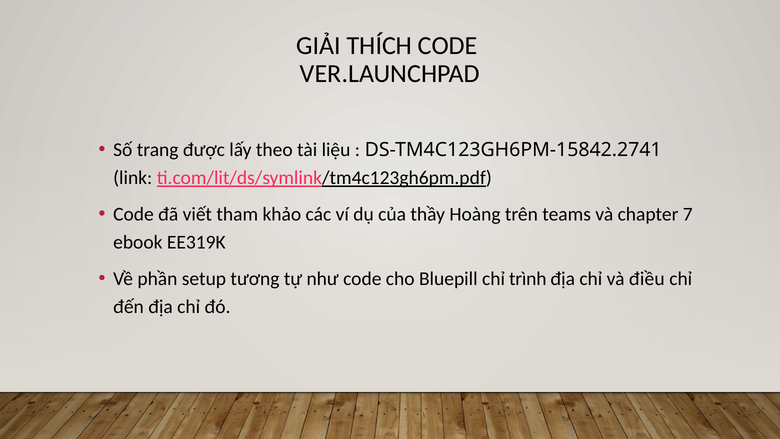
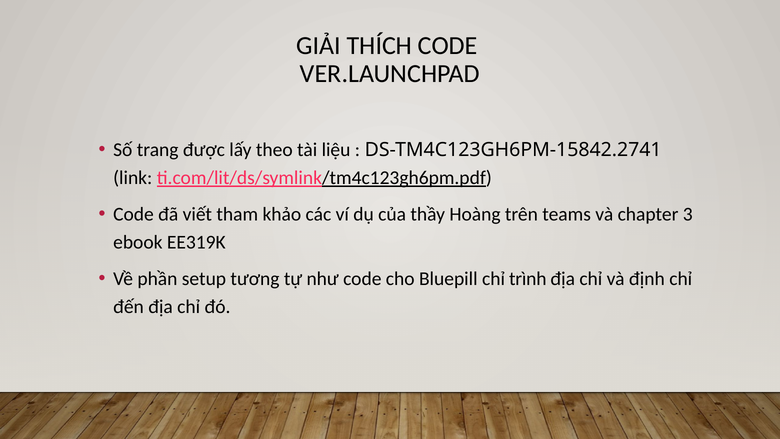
7: 7 -> 3
điều: điều -> định
